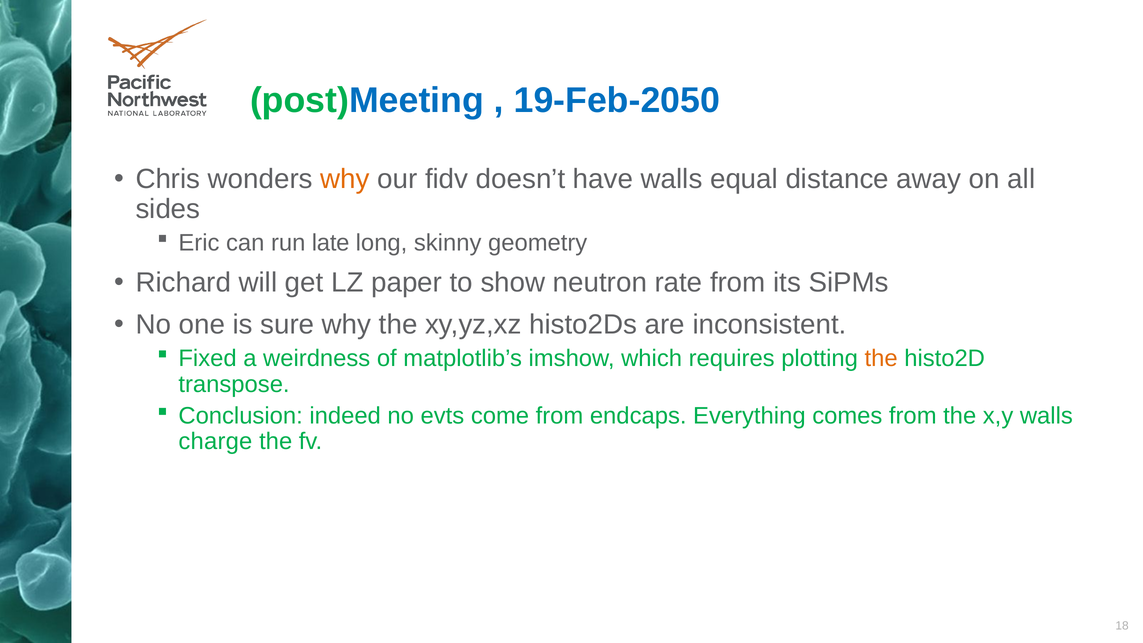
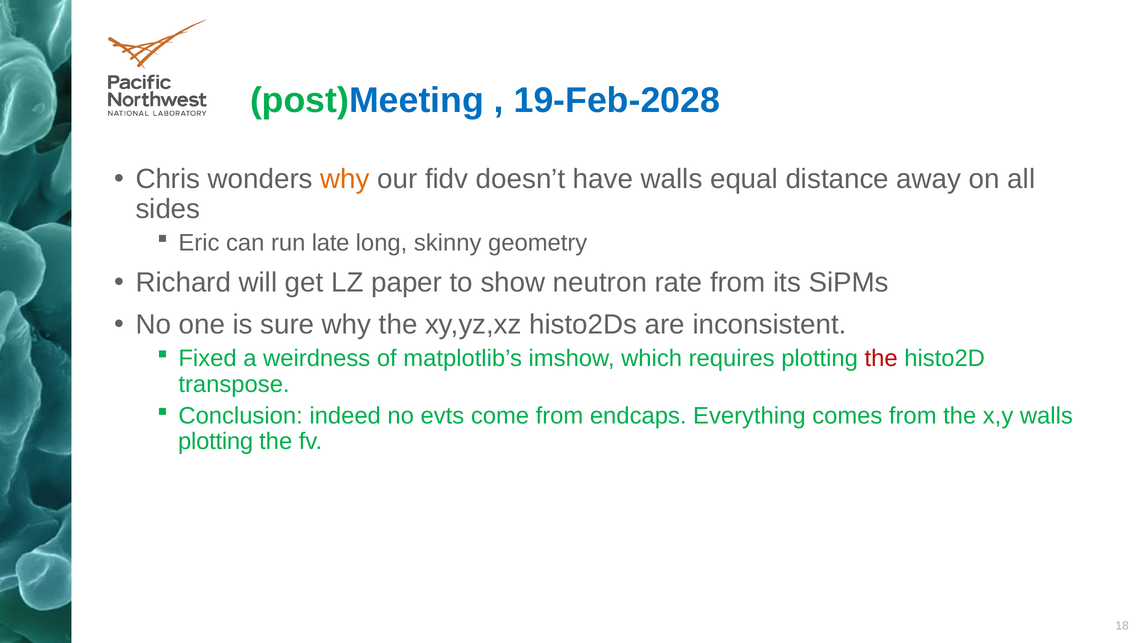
19-Feb-2050: 19-Feb-2050 -> 19-Feb-2028
the at (881, 358) colour: orange -> red
charge at (215, 442): charge -> plotting
